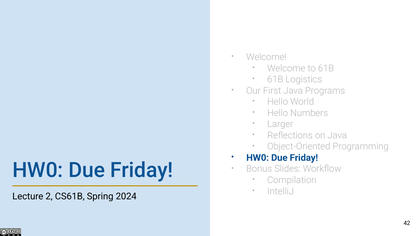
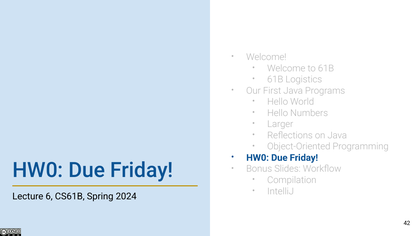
2: 2 -> 6
